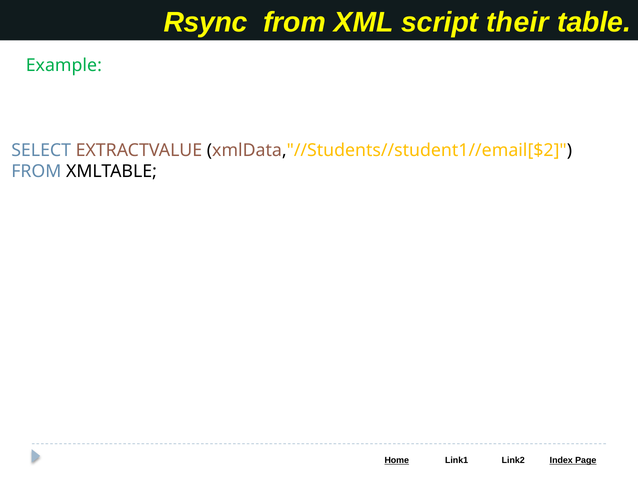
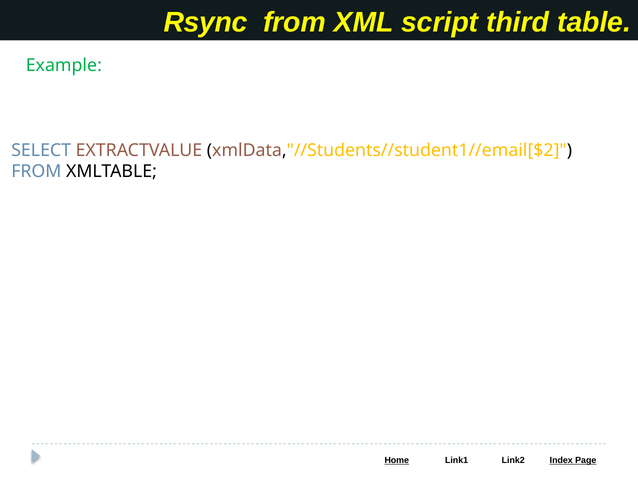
their: their -> third
